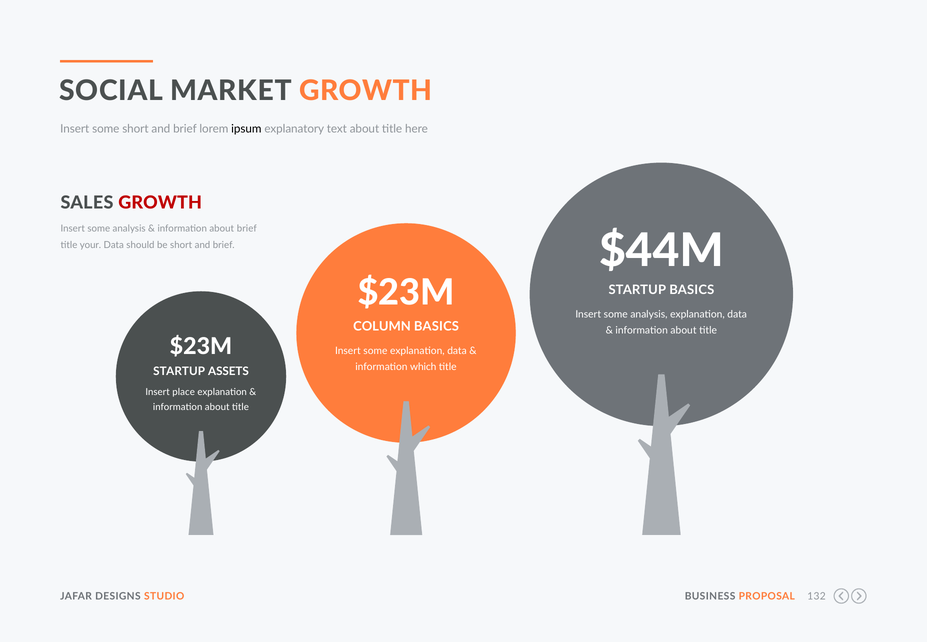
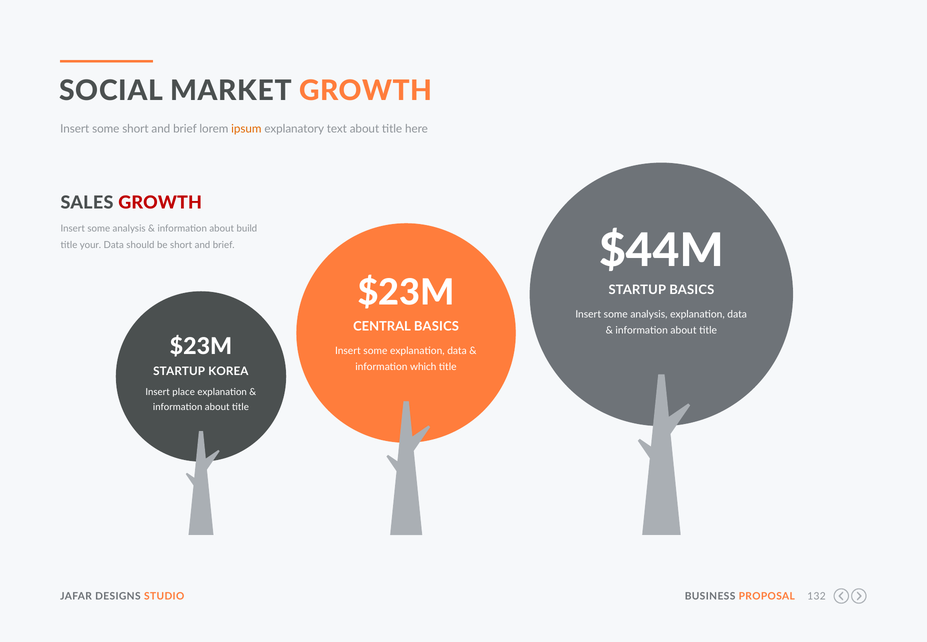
ipsum colour: black -> orange
about brief: brief -> build
COLUMN: COLUMN -> CENTRAL
ASSETS: ASSETS -> KOREA
